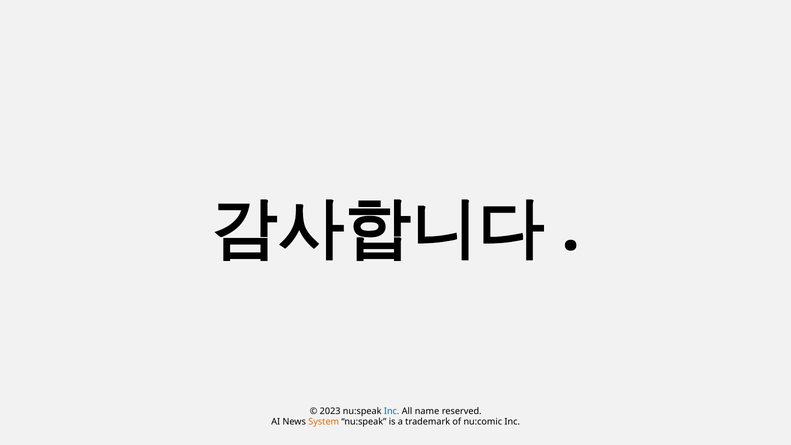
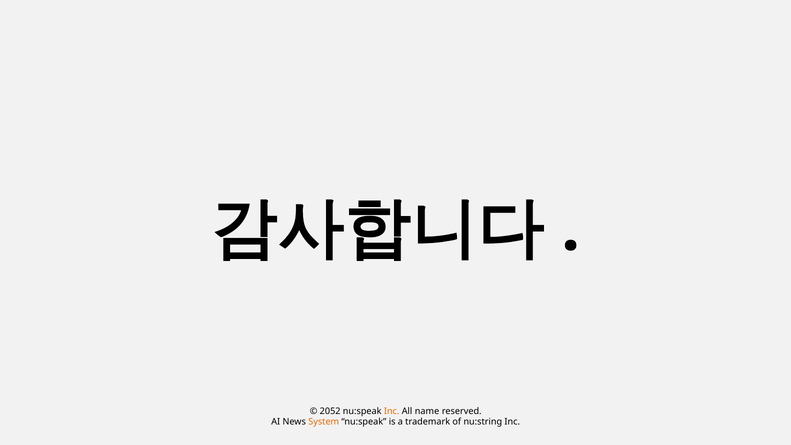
2023: 2023 -> 2052
Inc at (392, 411) colour: blue -> orange
nu:comic: nu:comic -> nu:string
